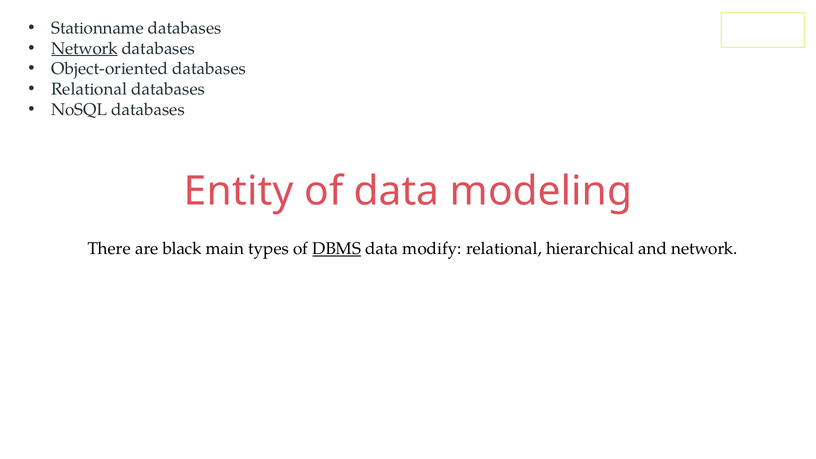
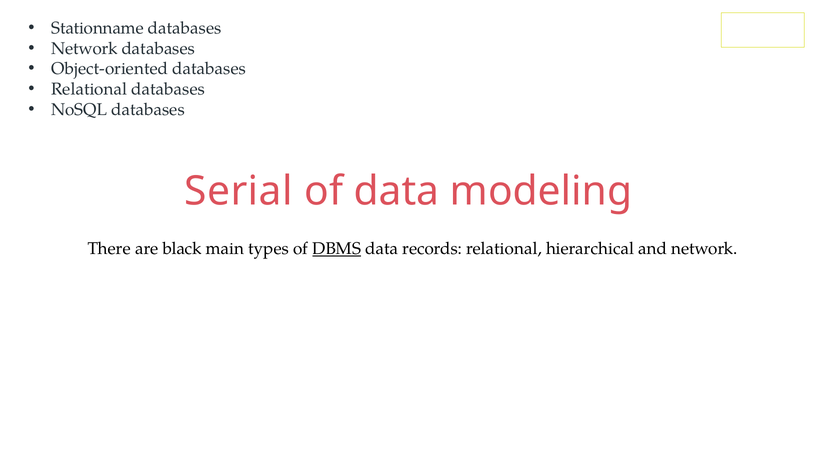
Network at (84, 48) underline: present -> none
Entity: Entity -> Serial
modify: modify -> records
